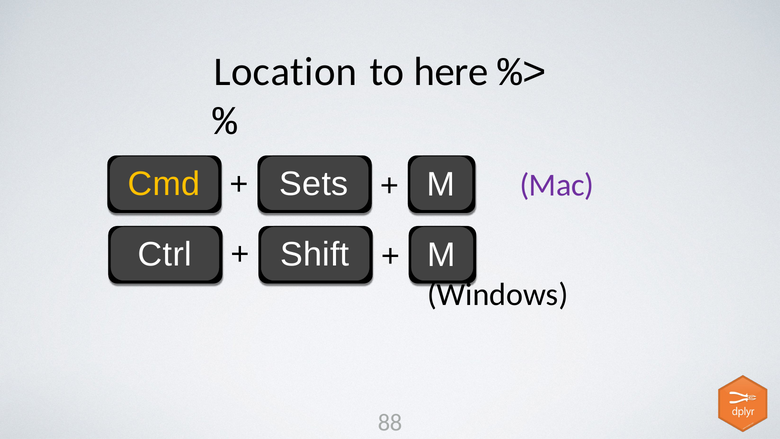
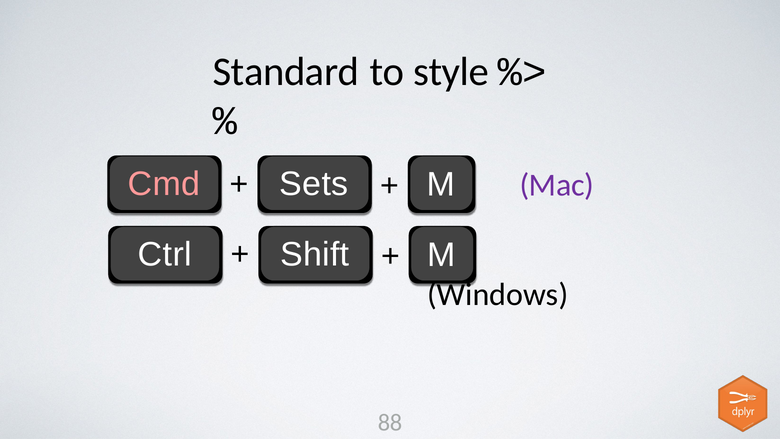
Location: Location -> Standard
here: here -> style
Cmd colour: yellow -> pink
